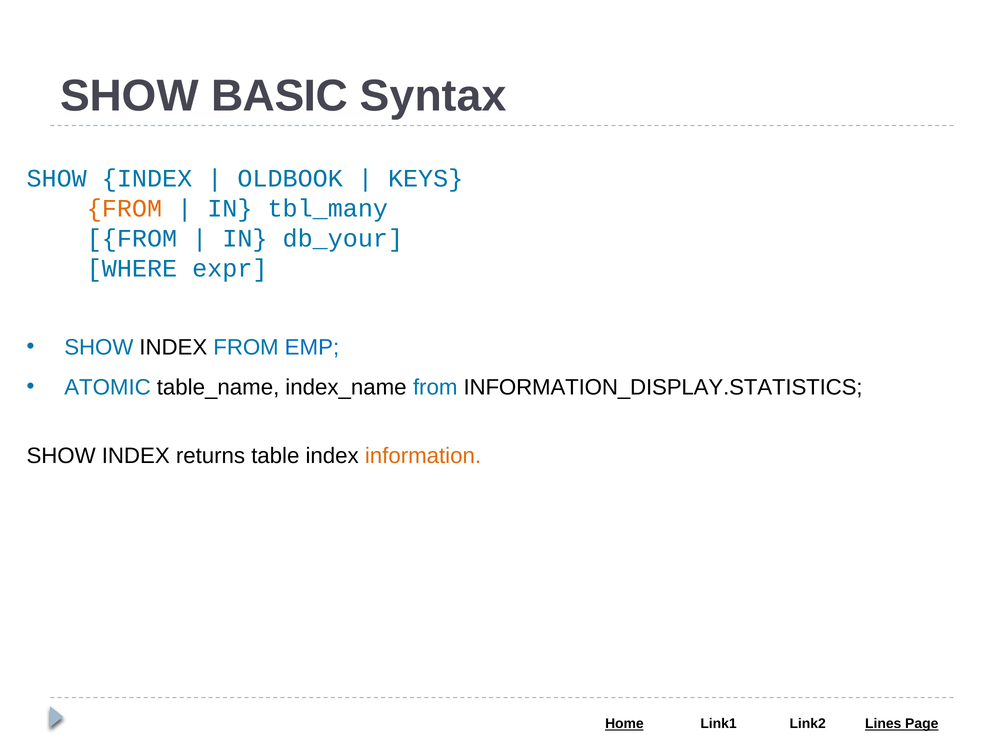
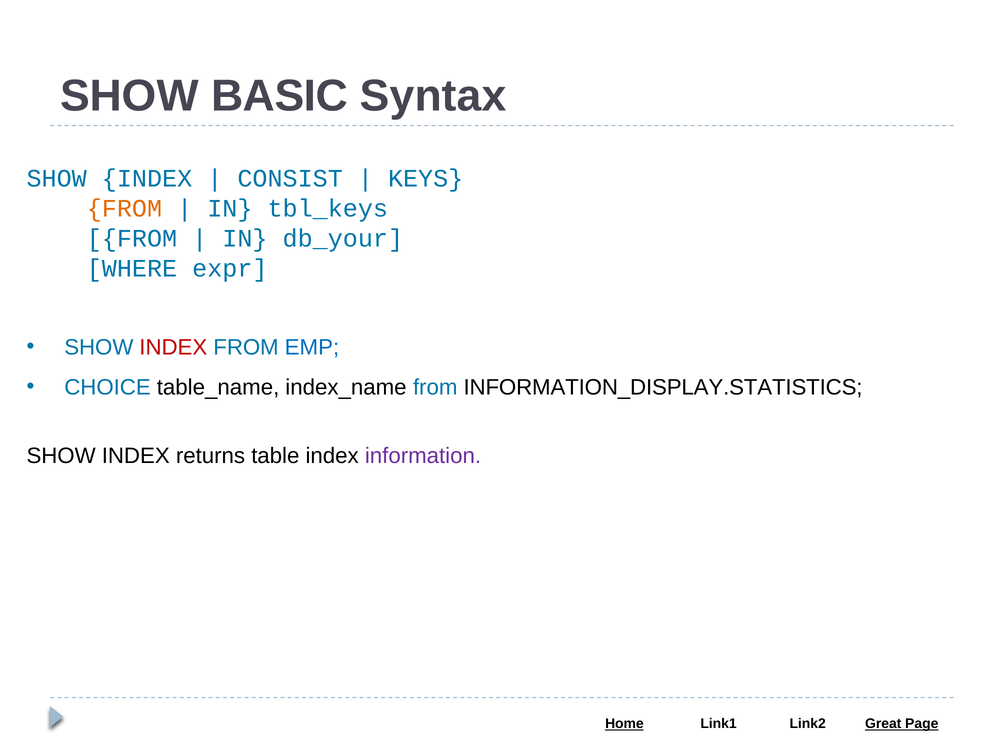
OLDBOOK: OLDBOOK -> CONSIST
tbl_many: tbl_many -> tbl_keys
INDEX at (173, 347) colour: black -> red
ATOMIC: ATOMIC -> CHOICE
information colour: orange -> purple
Lines: Lines -> Great
